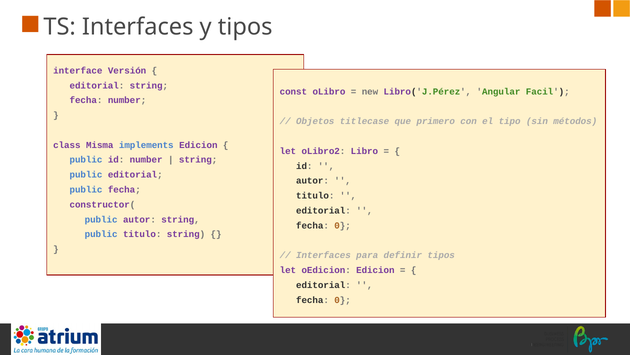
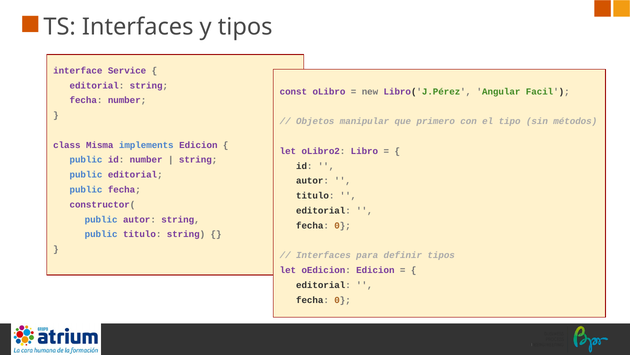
Versión: Versión -> Service
titlecase: titlecase -> manipular
